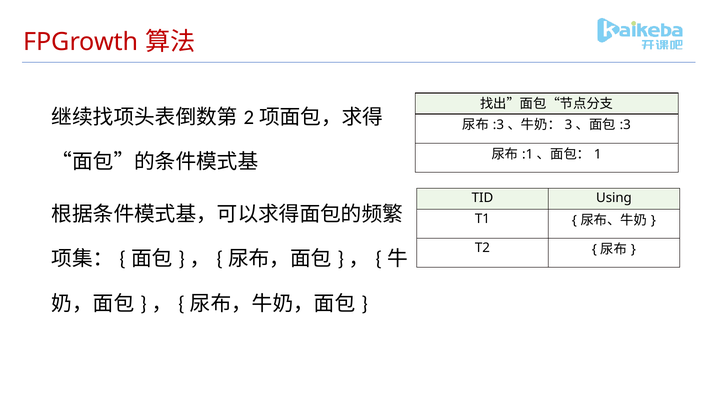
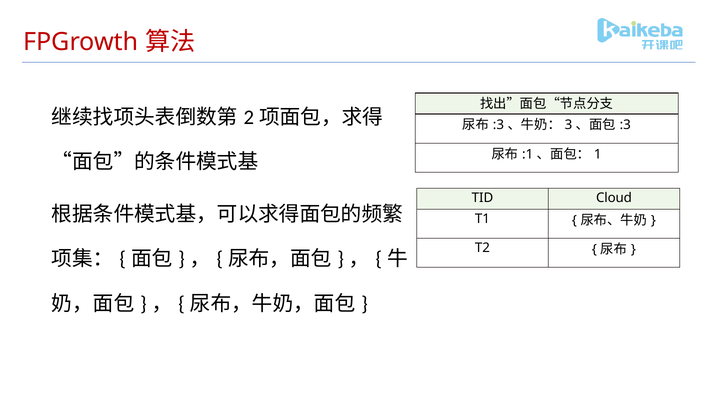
Using: Using -> Cloud
